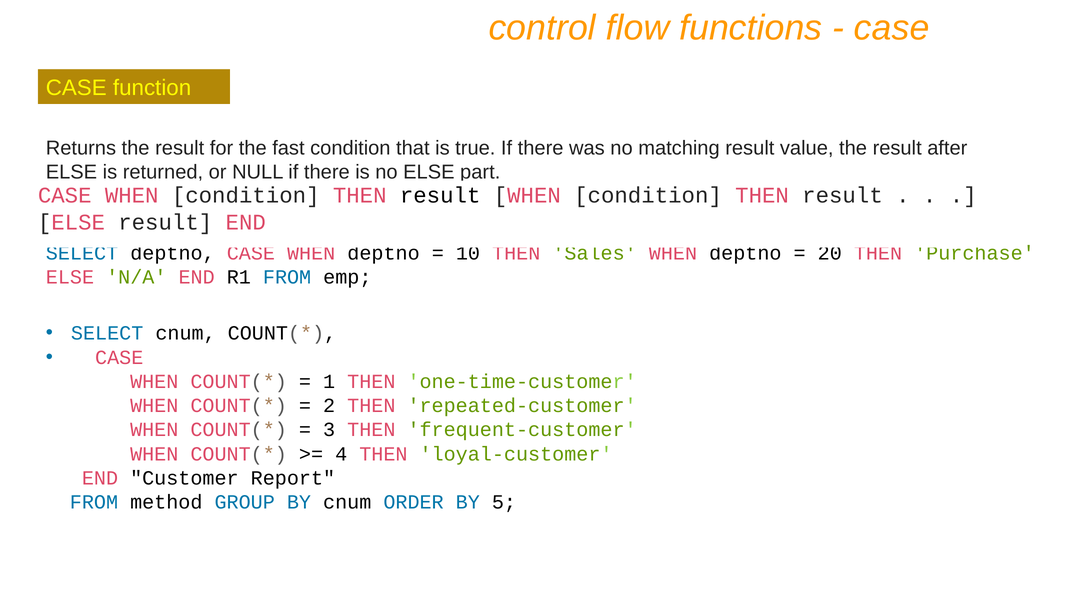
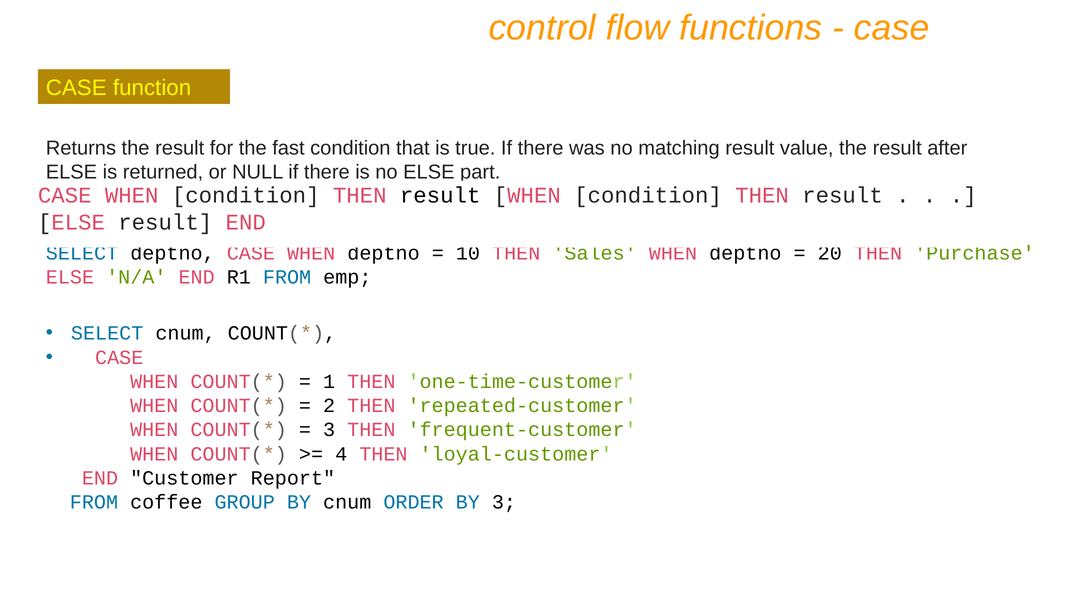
method: method -> coffee
BY 5: 5 -> 3
